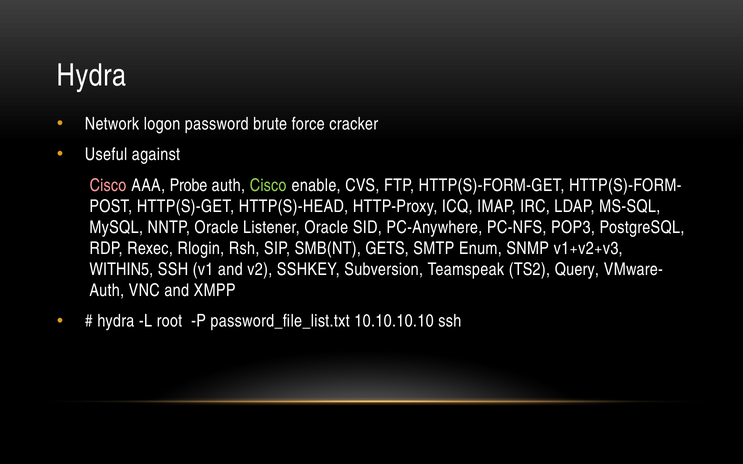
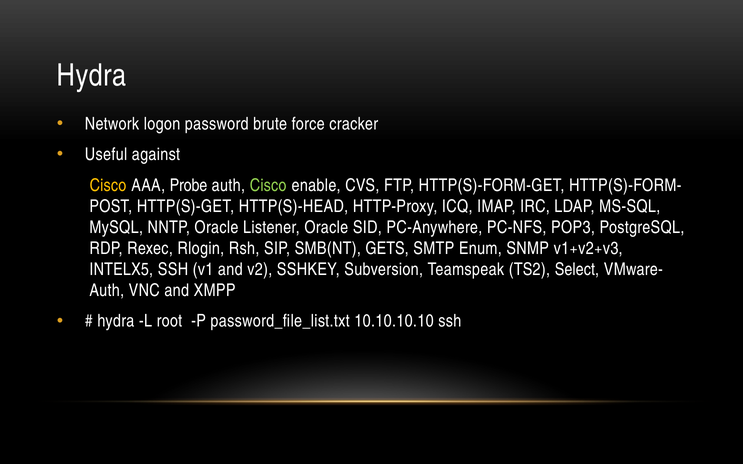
Cisco at (108, 185) colour: pink -> yellow
WITHIN5: WITHIN5 -> INTELX5
Query: Query -> Select
